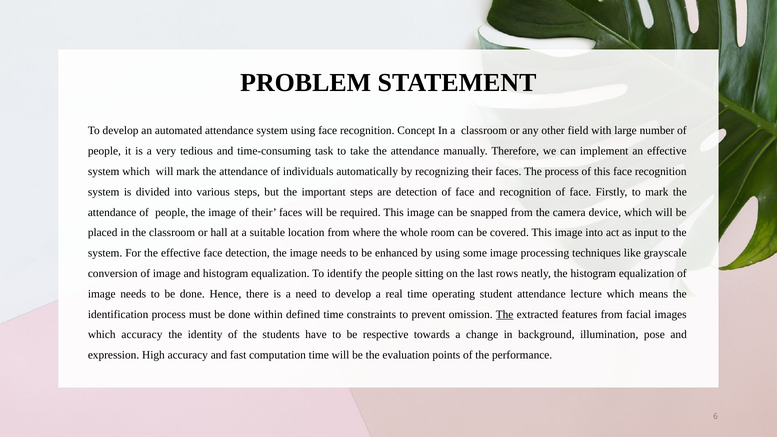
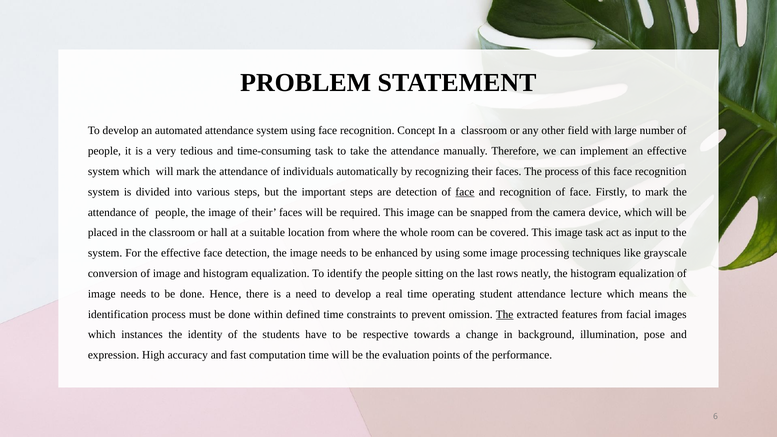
face at (465, 192) underline: none -> present
image into: into -> task
which accuracy: accuracy -> instances
